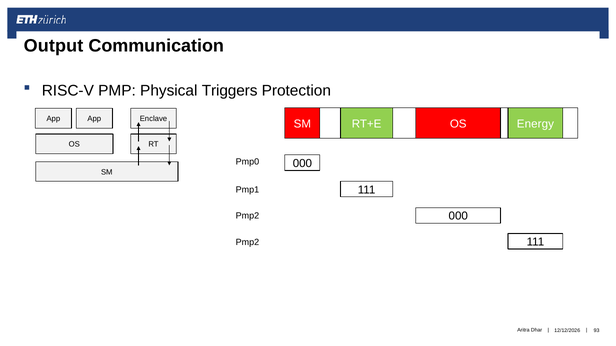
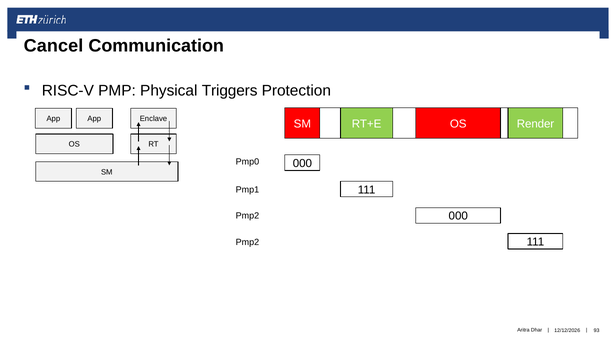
Output: Output -> Cancel
Energy: Energy -> Render
